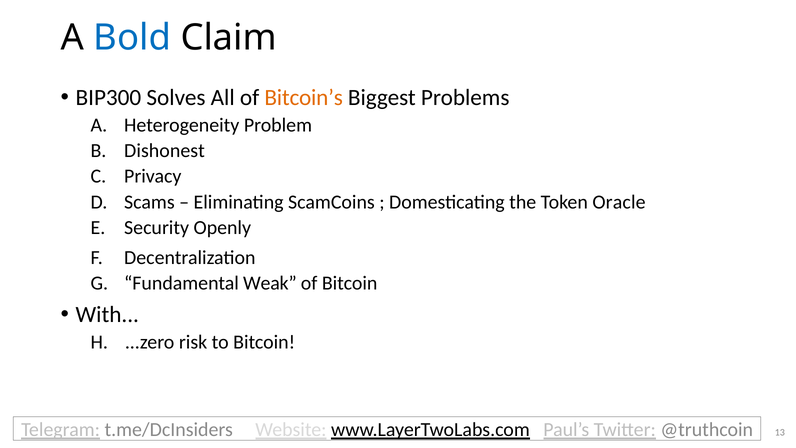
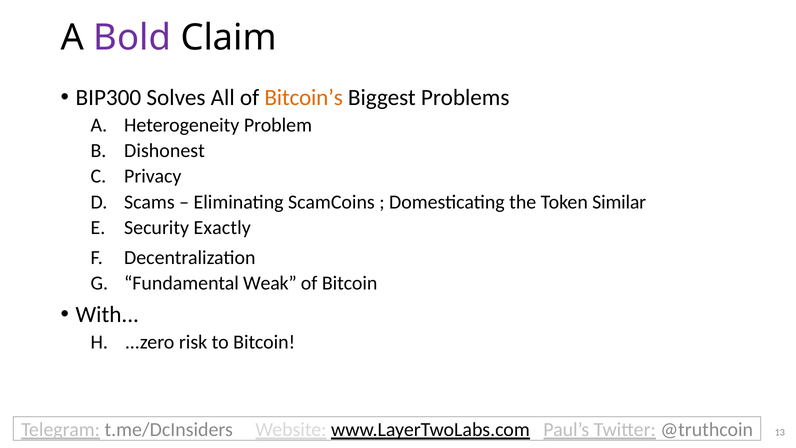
Bold colour: blue -> purple
Oracle: Oracle -> Similar
Openly: Openly -> Exactly
